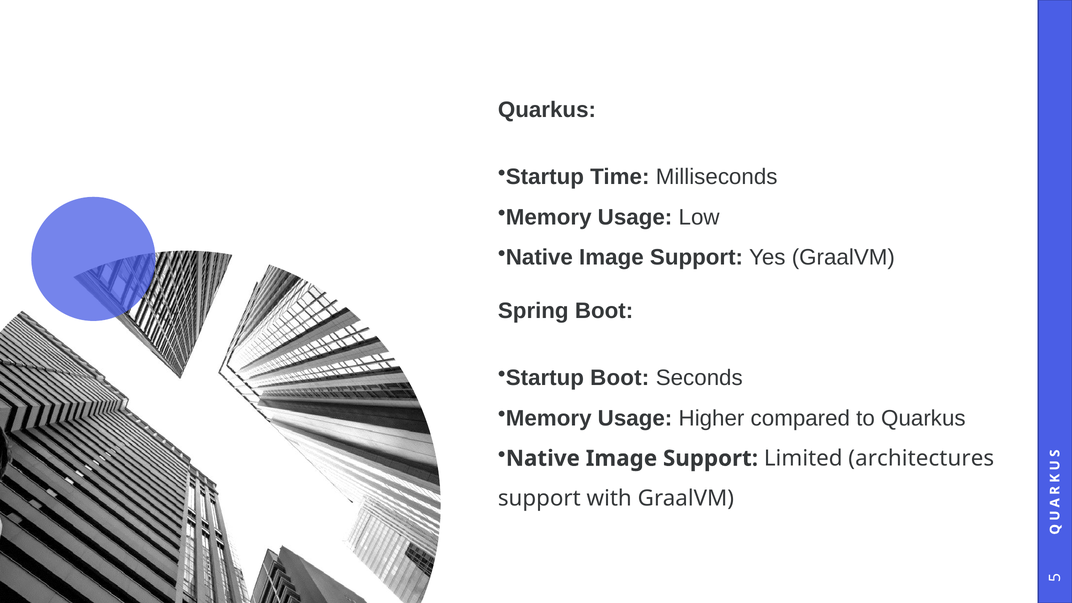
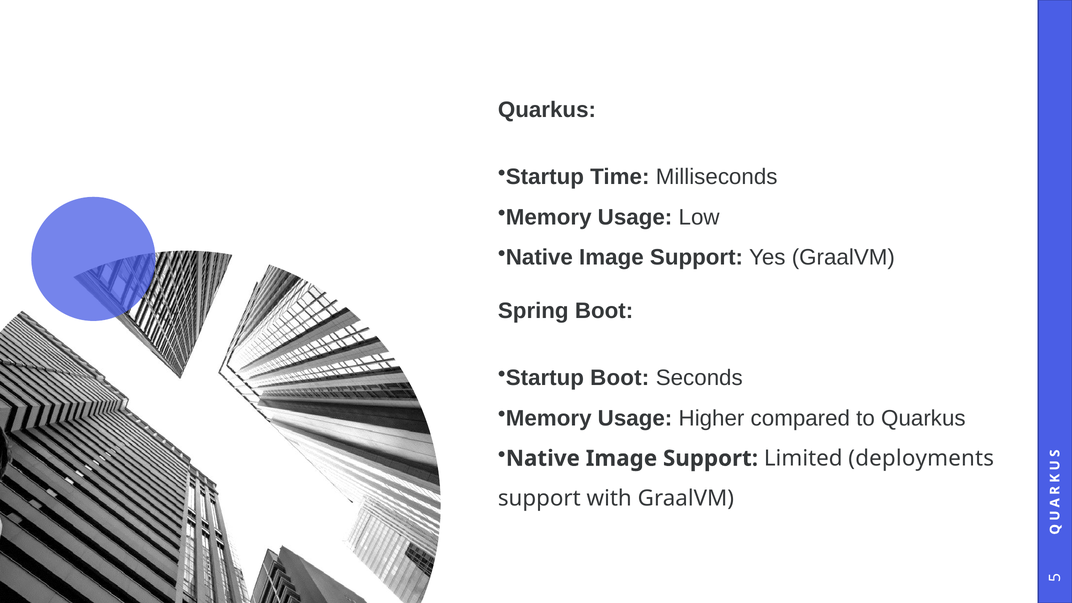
architectures: architectures -> deployments
